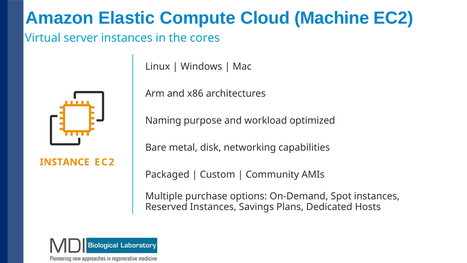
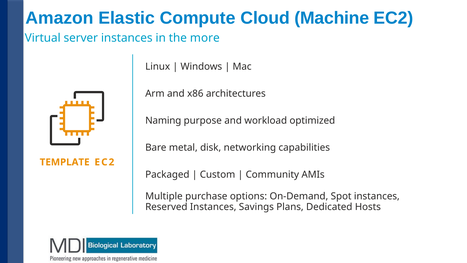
cores: cores -> more
INSTANCE: INSTANCE -> TEMPLATE
